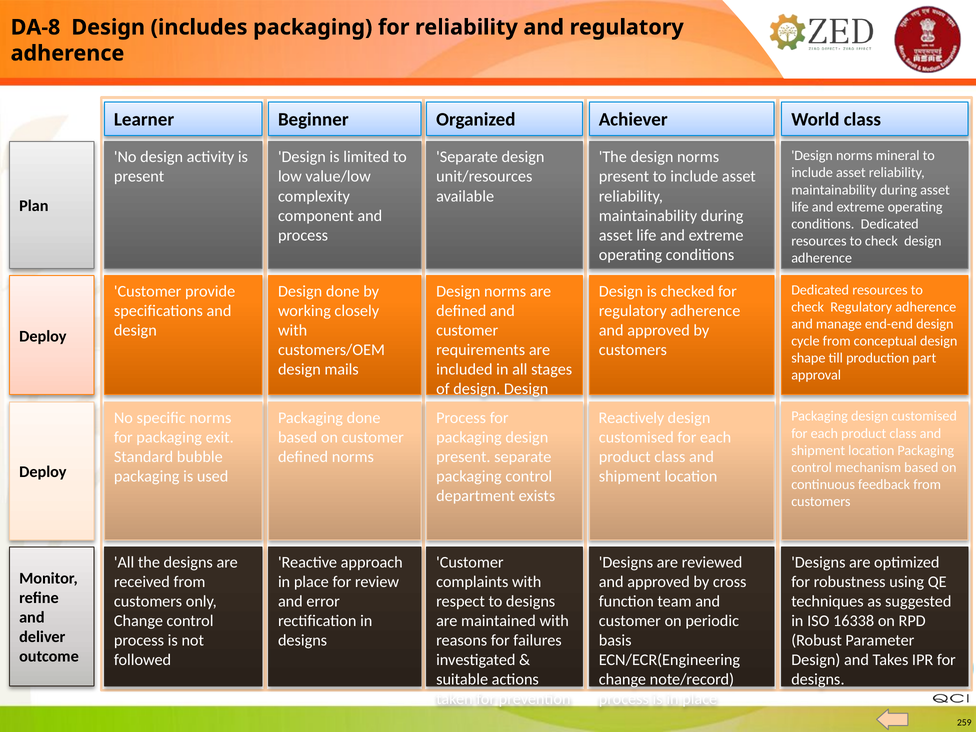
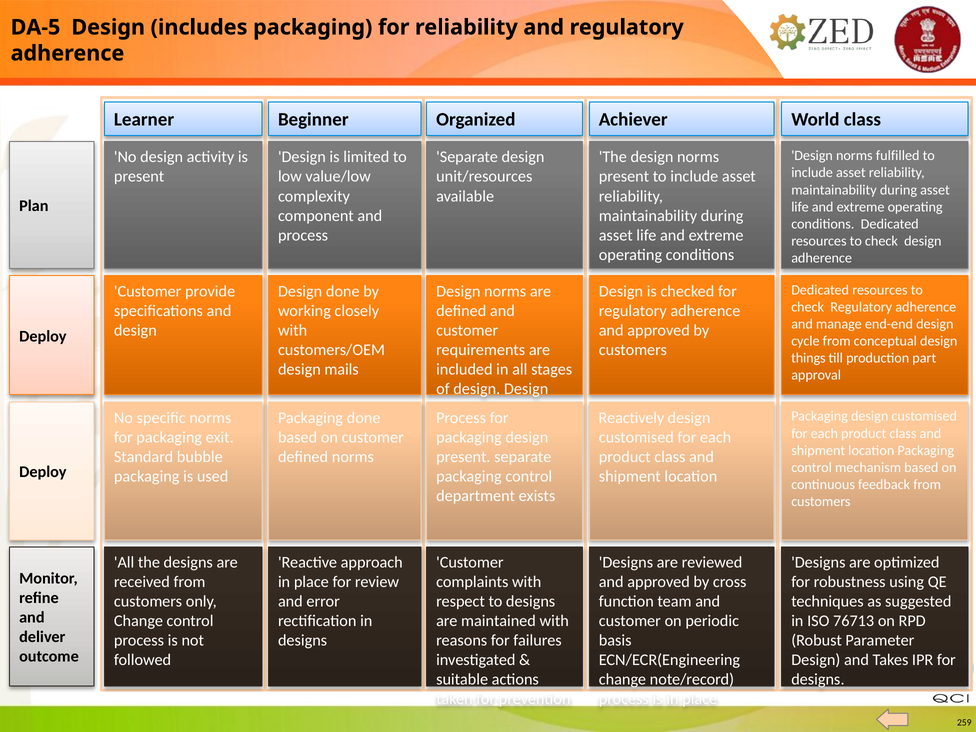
DA-8: DA-8 -> DA-5
mineral: mineral -> fulfilled
shape: shape -> things
16338: 16338 -> 76713
